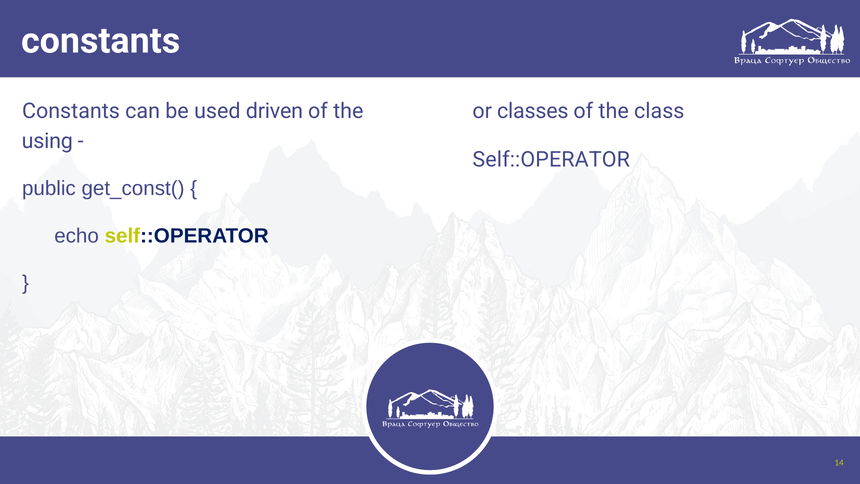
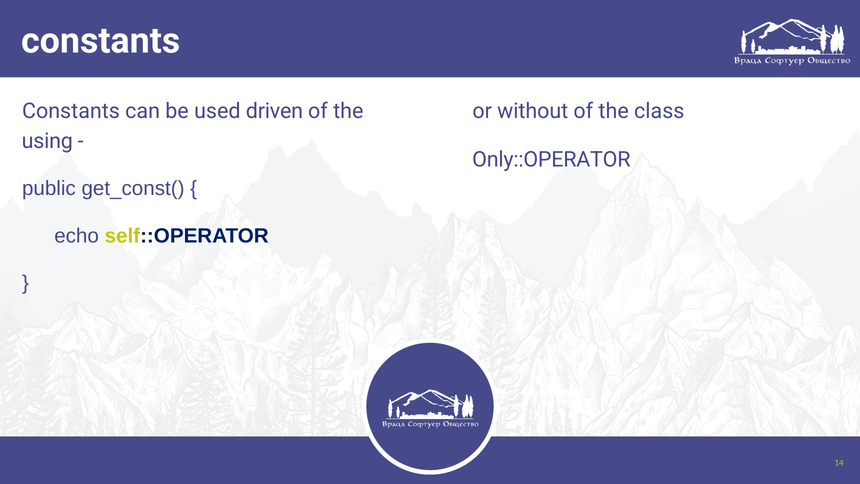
classes: classes -> without
Self::OPERATOR at (551, 160): Self::OPERATOR -> Only::OPERATOR
